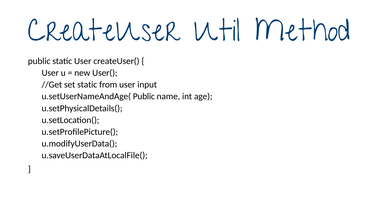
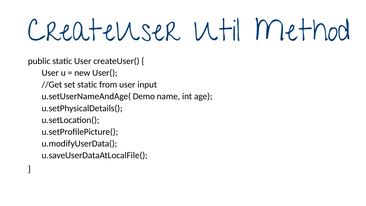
u.setUserNameAndAge( Public: Public -> Demo
